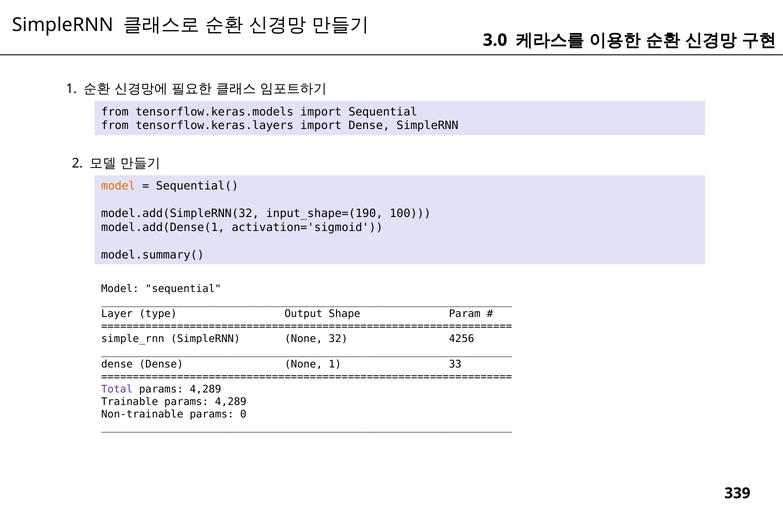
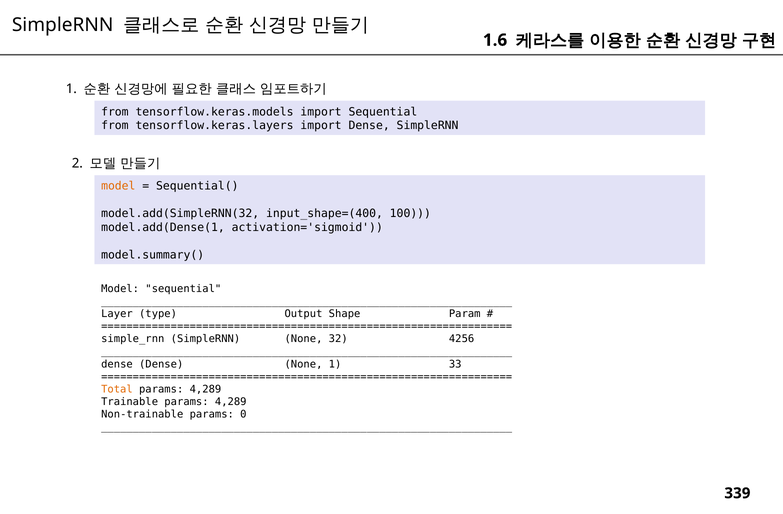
3.0: 3.0 -> 1.6
input_shape=(190: input_shape=(190 -> input_shape=(400
Total colour: purple -> orange
